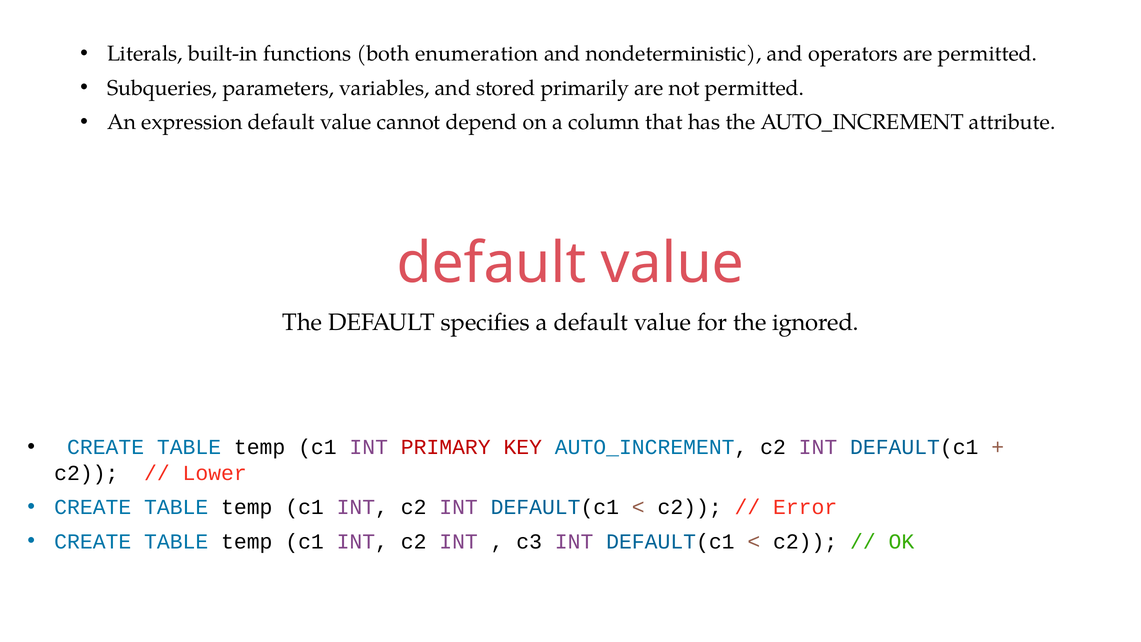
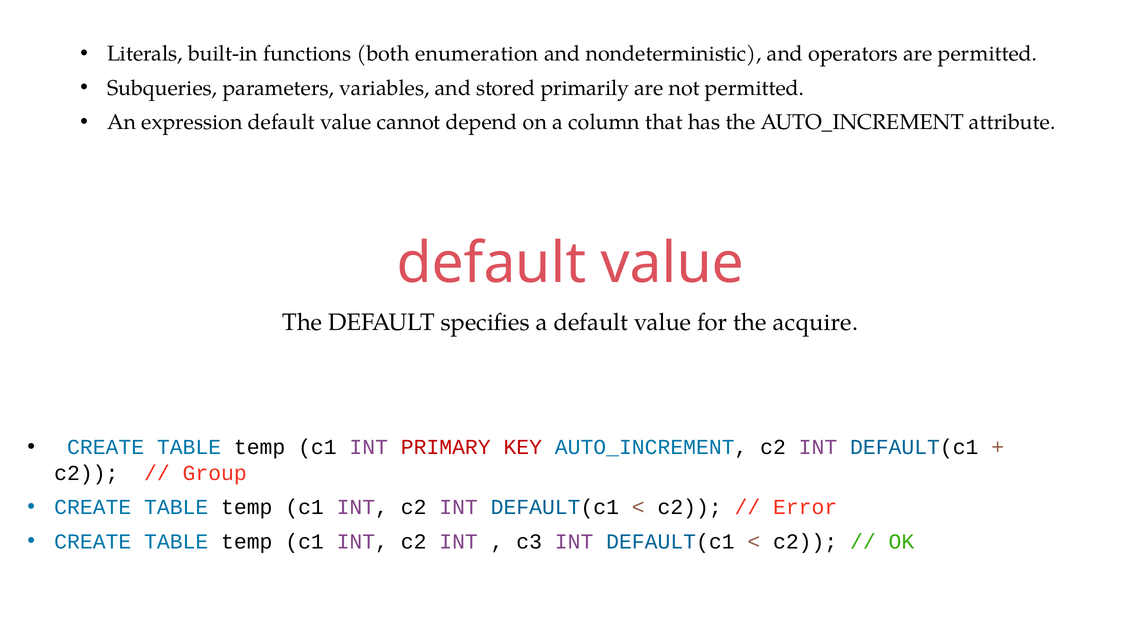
ignored: ignored -> acquire
Lower: Lower -> Group
